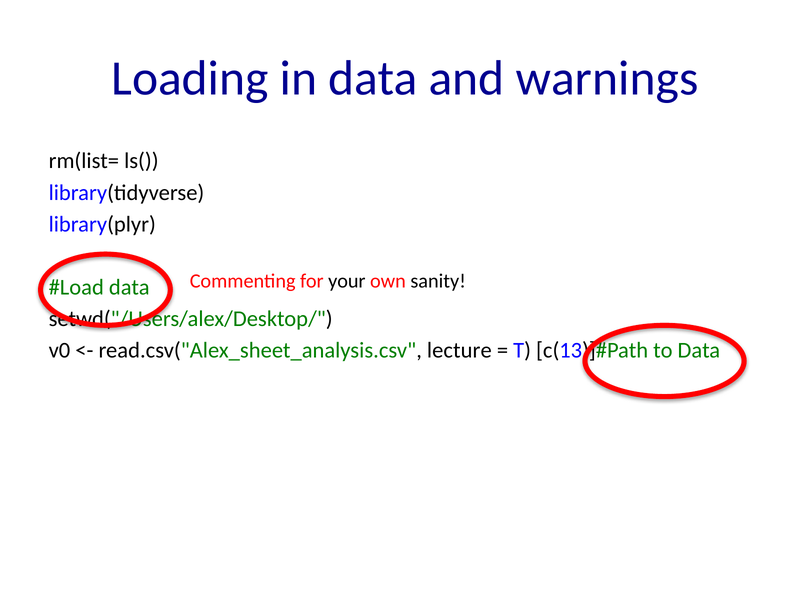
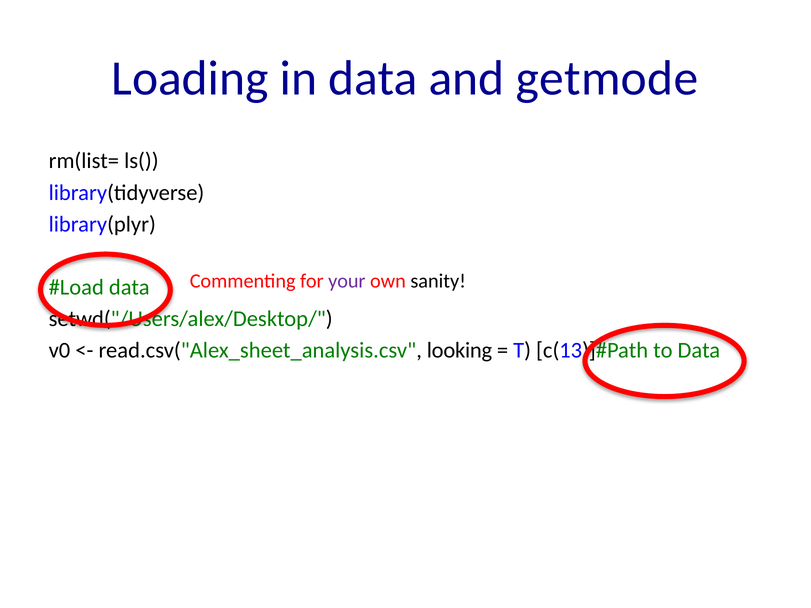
warnings: warnings -> getmode
your colour: black -> purple
lecture: lecture -> looking
